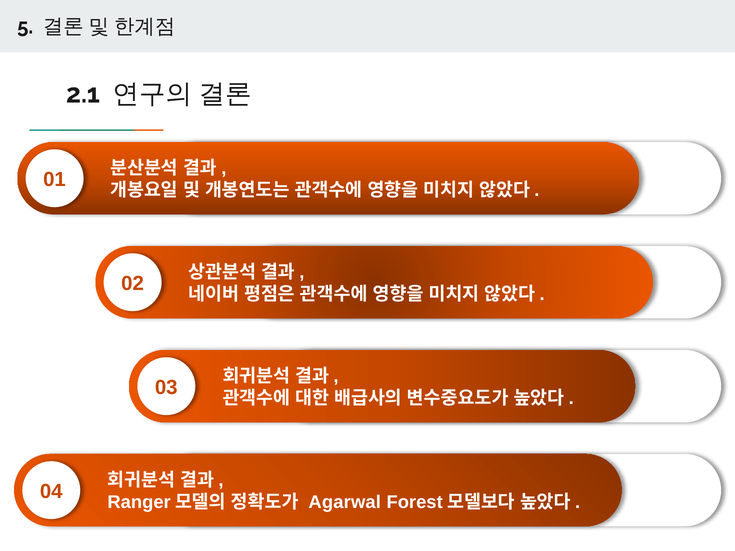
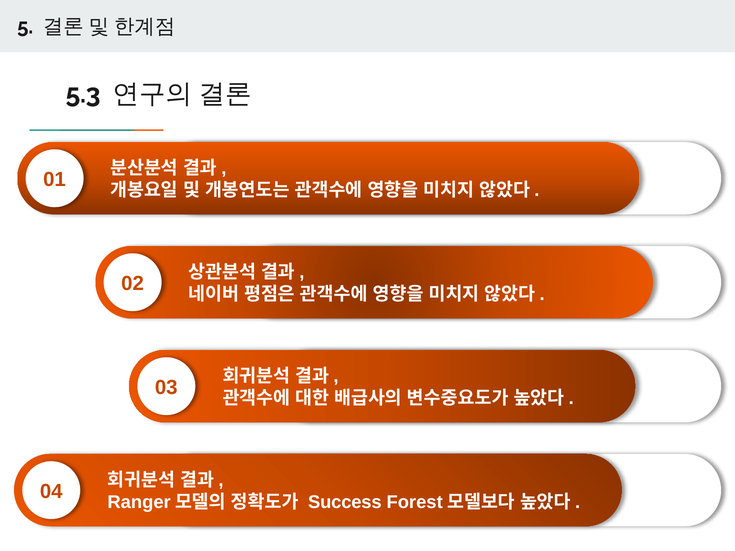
2.1: 2.1 -> 5.3
Agarwal: Agarwal -> Success
